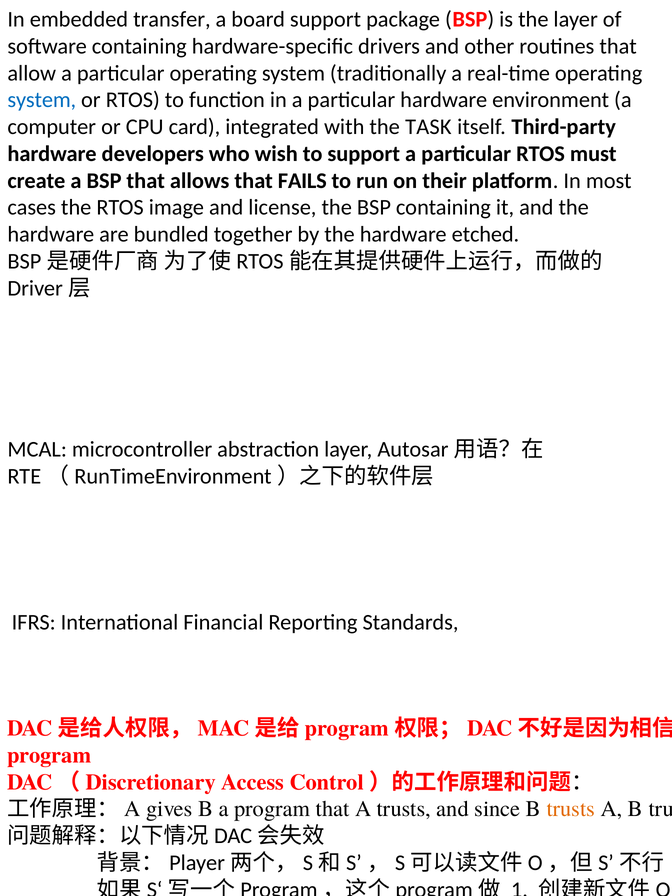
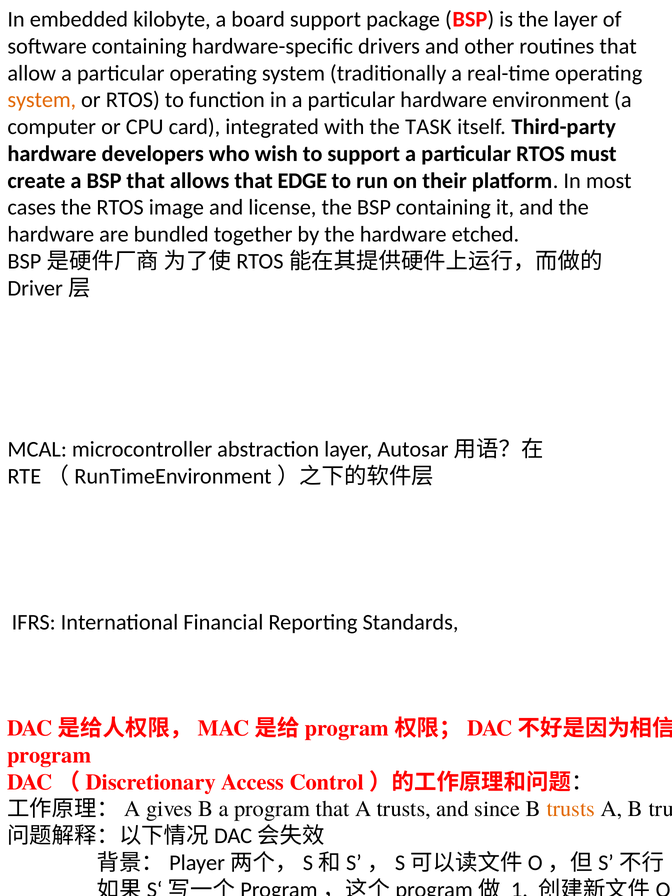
transfer: transfer -> kilobyte
system at (42, 100) colour: blue -> orange
FAILS: FAILS -> EDGE
